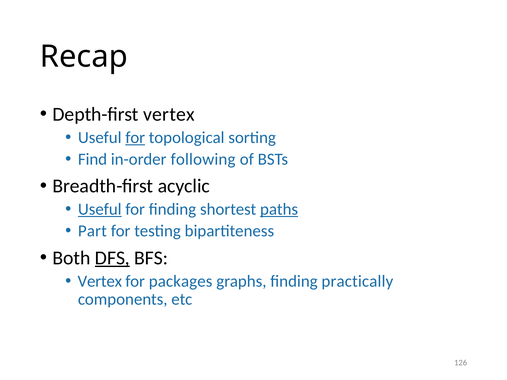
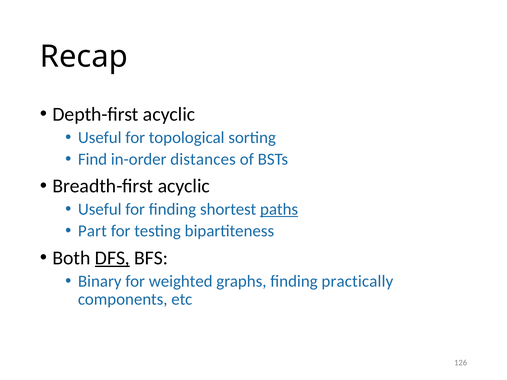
Depth-first vertex: vertex -> acyclic
for at (135, 138) underline: present -> none
following: following -> distances
Useful at (100, 209) underline: present -> none
Vertex at (100, 281): Vertex -> Binary
packages: packages -> weighted
